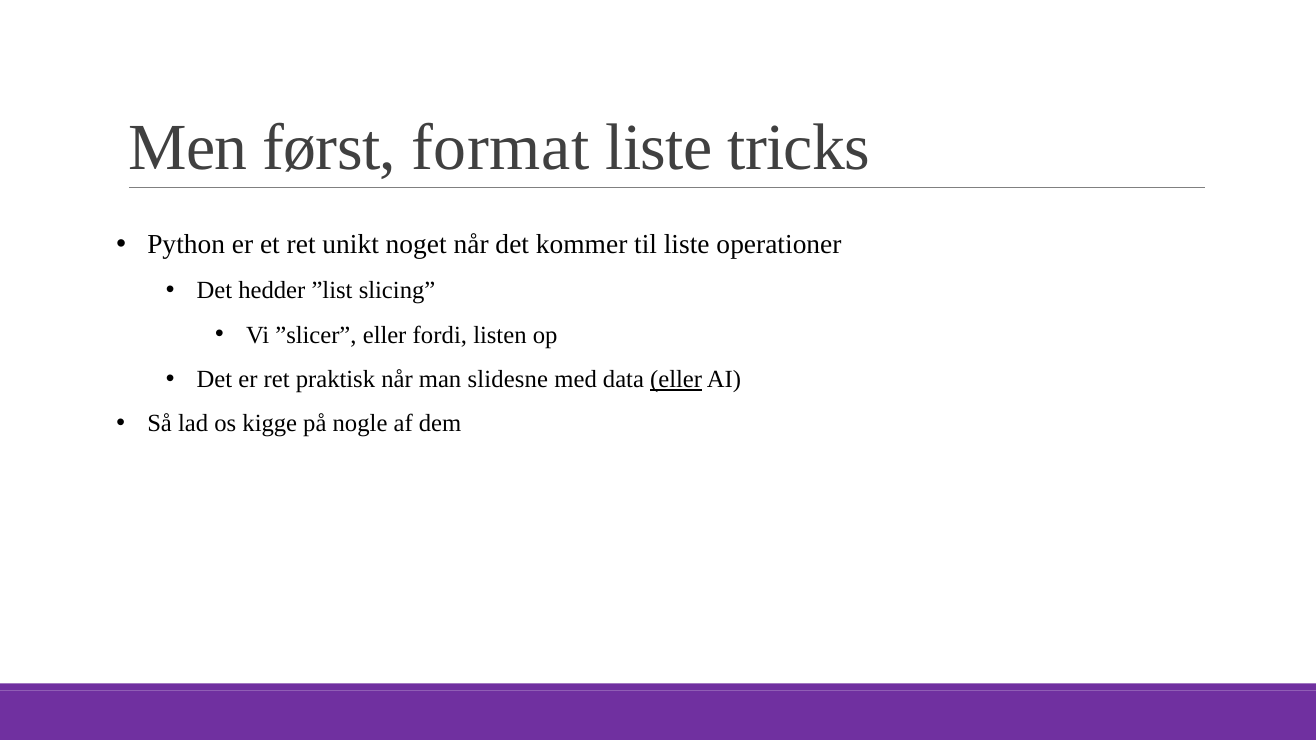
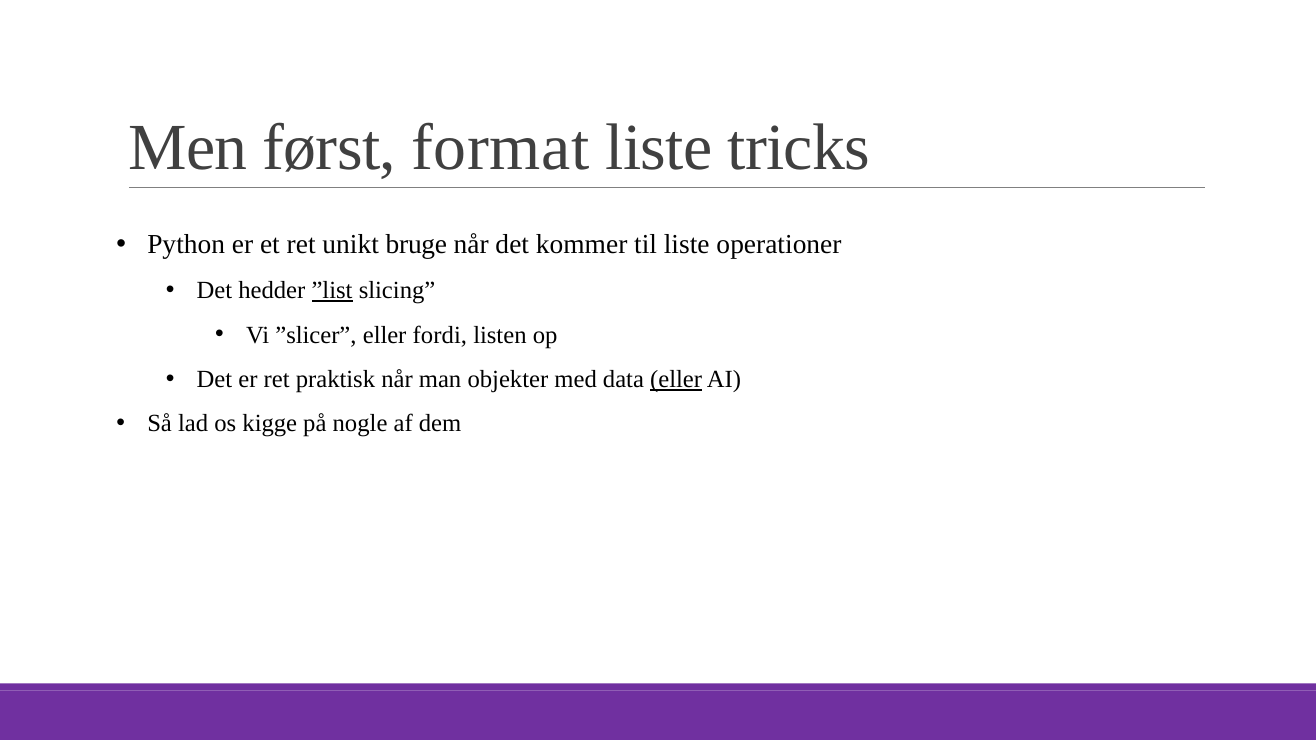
noget: noget -> bruge
”list underline: none -> present
slidesne: slidesne -> objekter
